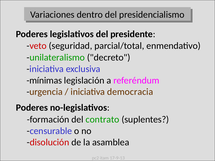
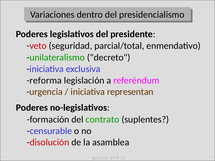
mínimas: mínimas -> reforma
democracia: democracia -> representan
